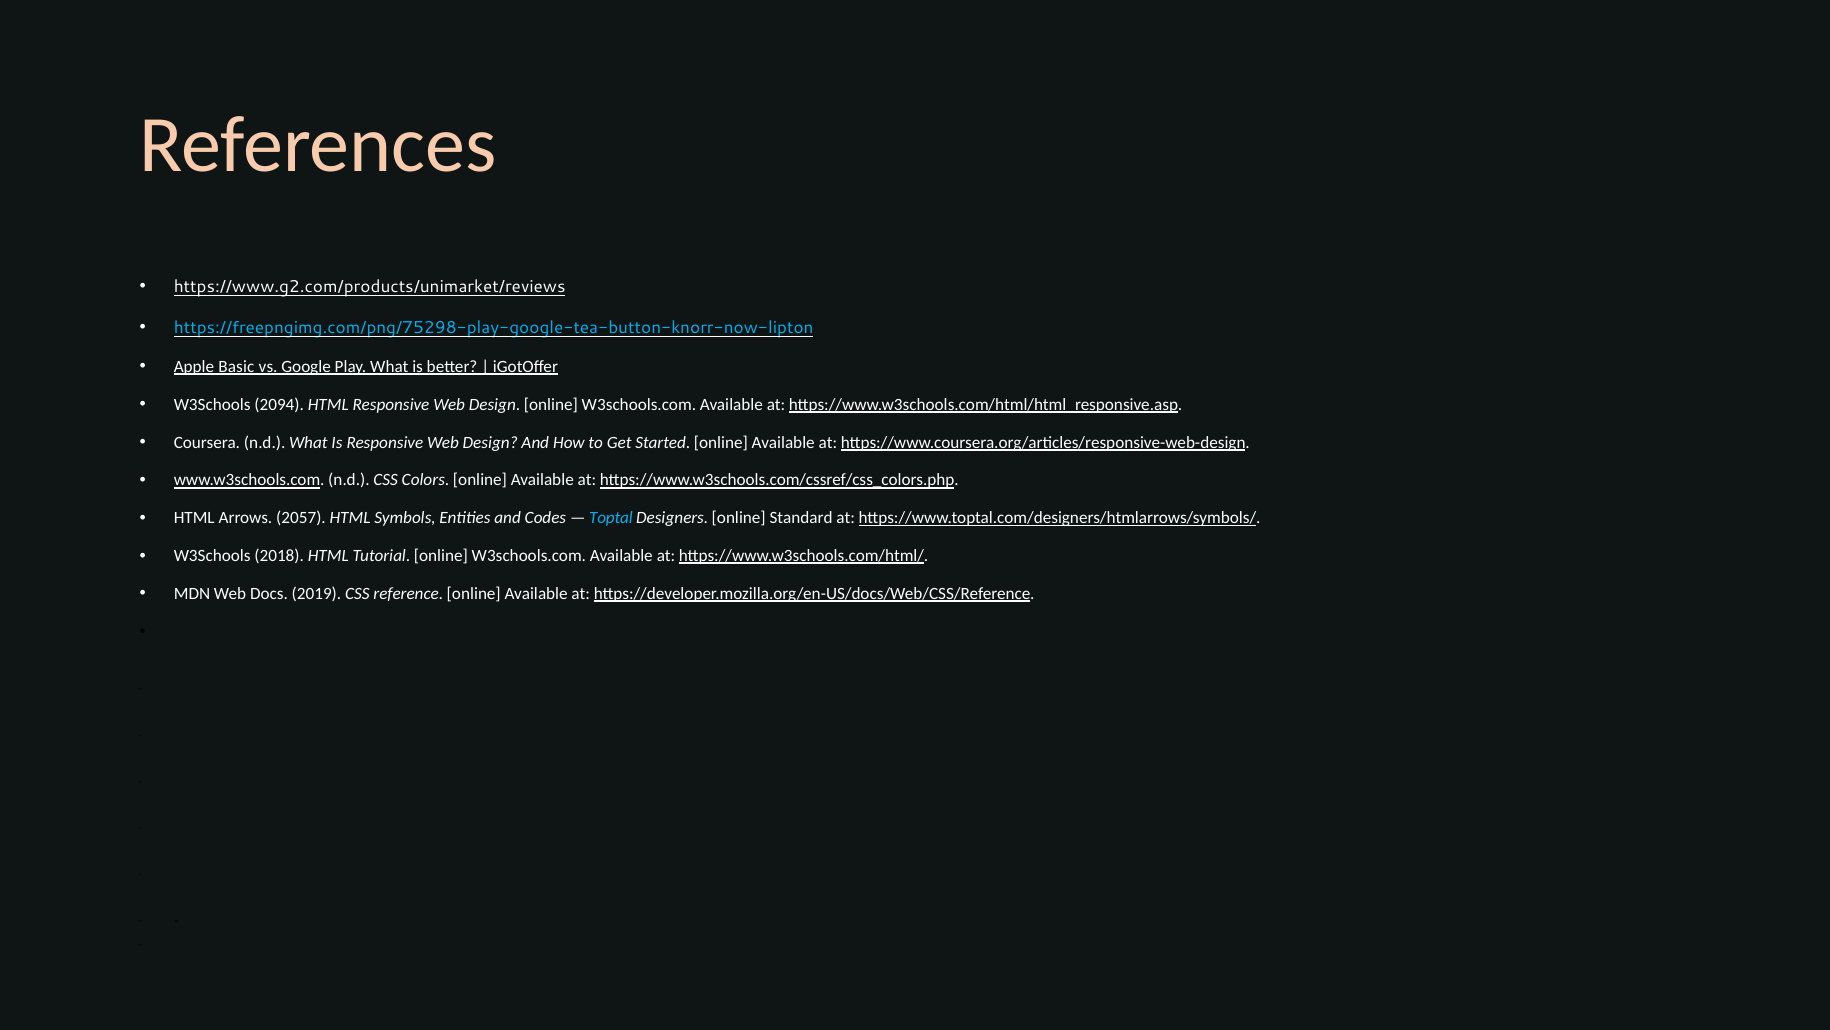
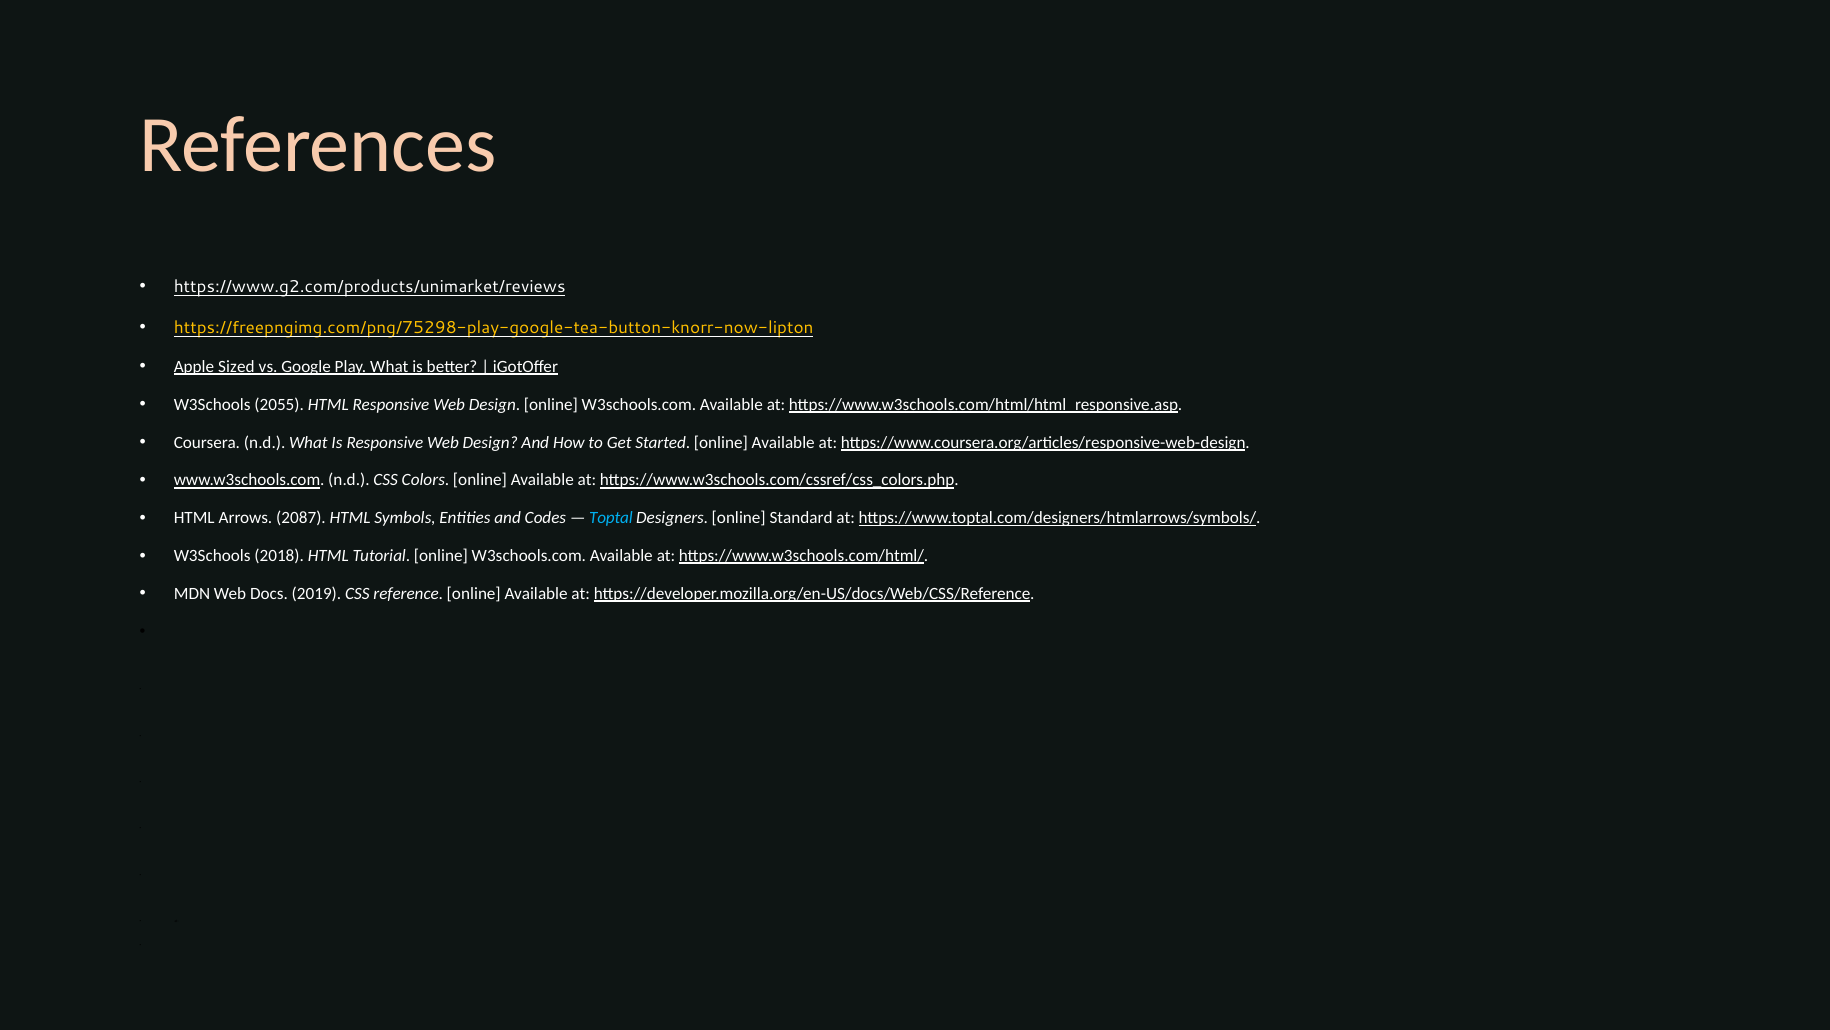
https://freepngimg.com/png/75298-play-google-tea-button-knorr-now-lipton colour: light blue -> yellow
Basic: Basic -> Sized
2094: 2094 -> 2055
2057: 2057 -> 2087
